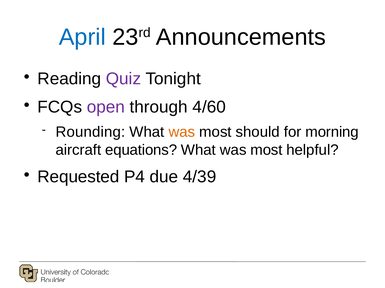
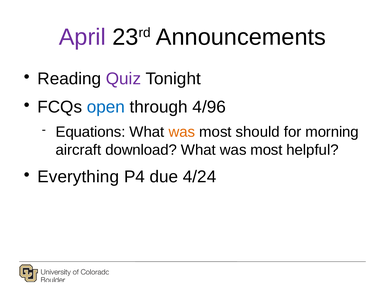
April colour: blue -> purple
open colour: purple -> blue
4/60: 4/60 -> 4/96
Rounding: Rounding -> Equations
equations: equations -> download
Requested: Requested -> Everything
4/39: 4/39 -> 4/24
